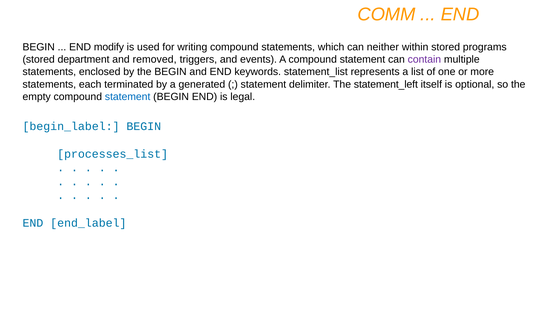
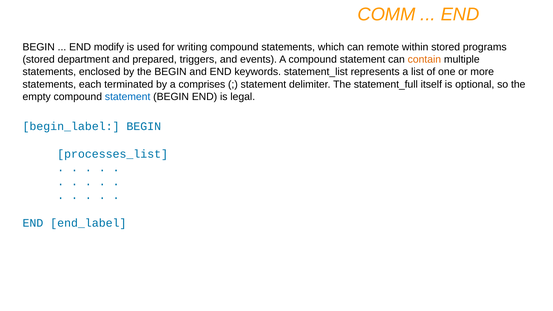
neither: neither -> remote
removed: removed -> prepared
contain colour: purple -> orange
generated: generated -> comprises
statement_left: statement_left -> statement_full
